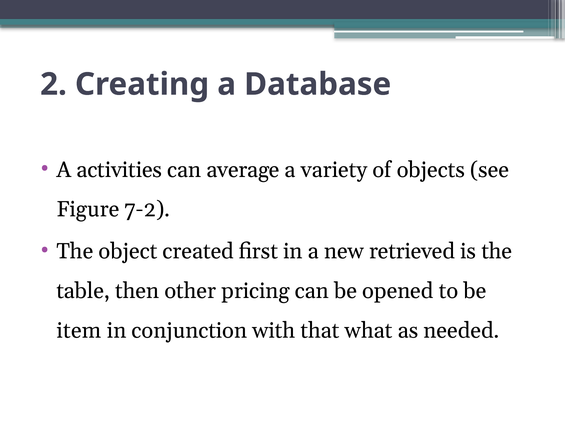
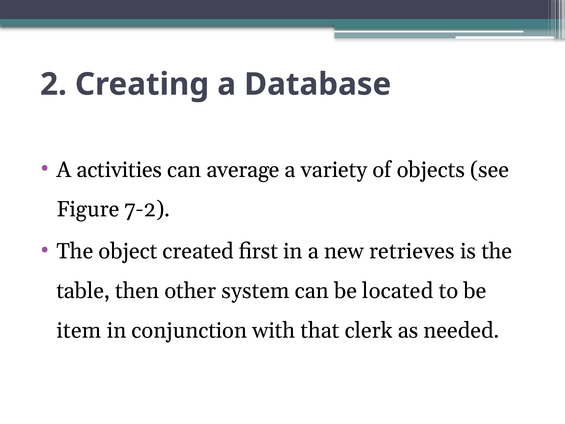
retrieved: retrieved -> retrieves
pricing: pricing -> system
opened: opened -> located
what: what -> clerk
